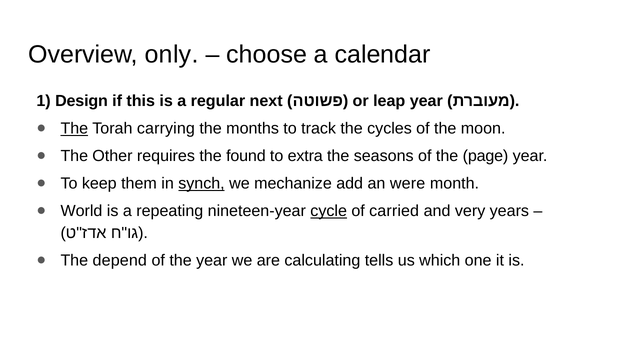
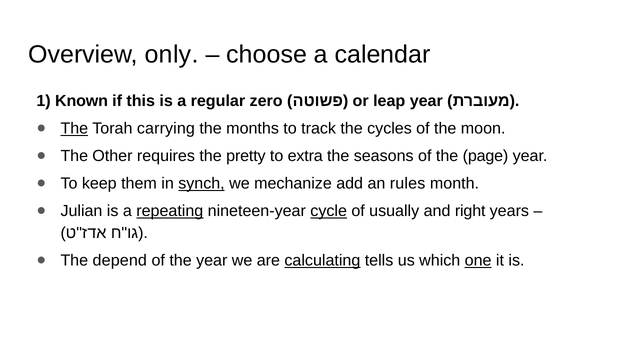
Design: Design -> Known
next: next -> zero
found: found -> pretty
were: were -> rules
World: World -> Julian
repeating underline: none -> present
carried: carried -> usually
very: very -> right
calculating underline: none -> present
one underline: none -> present
